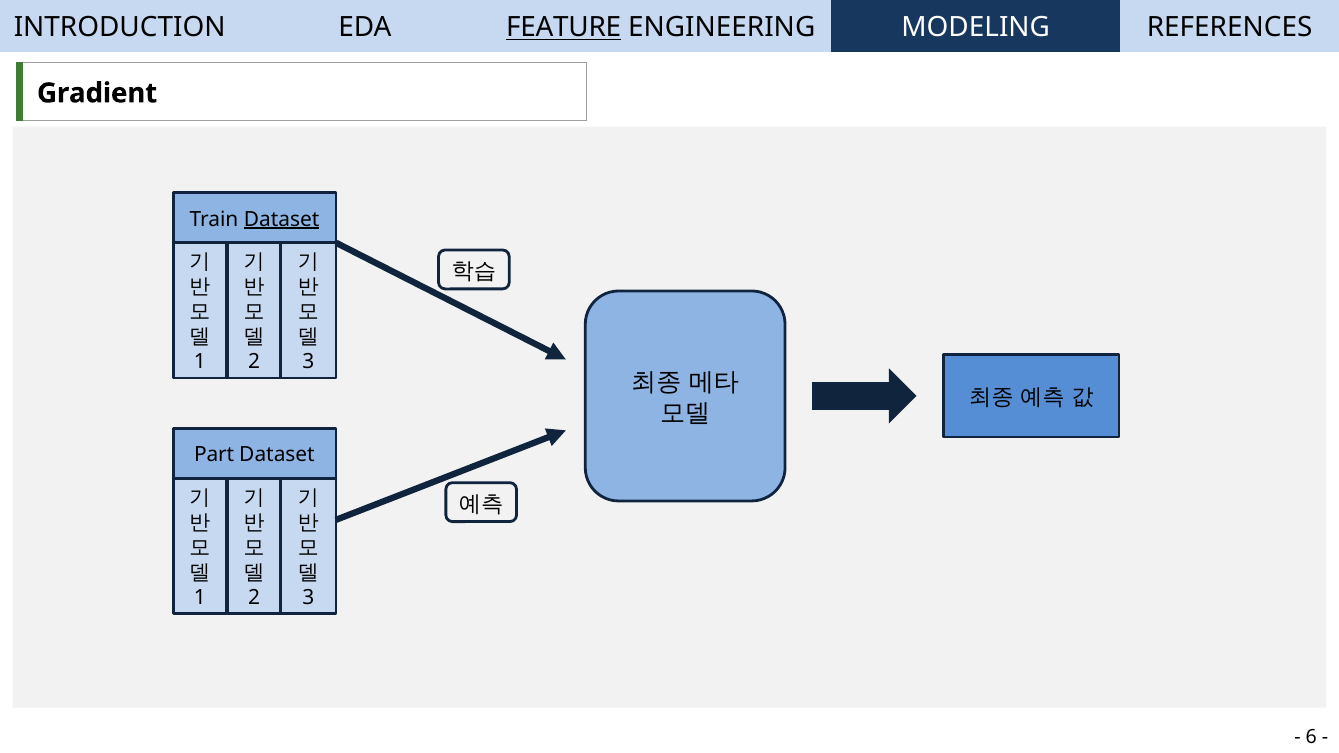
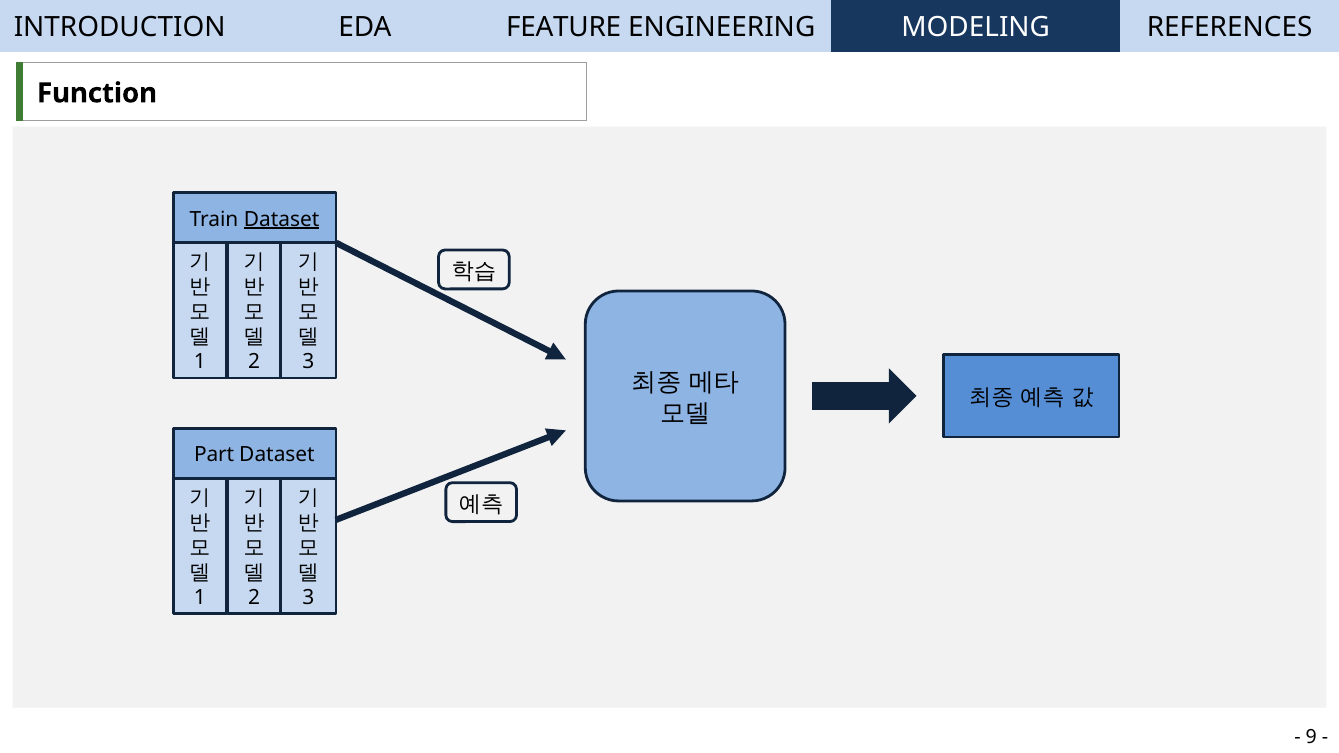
FEATURE underline: present -> none
Gradient: Gradient -> Function
6: 6 -> 9
